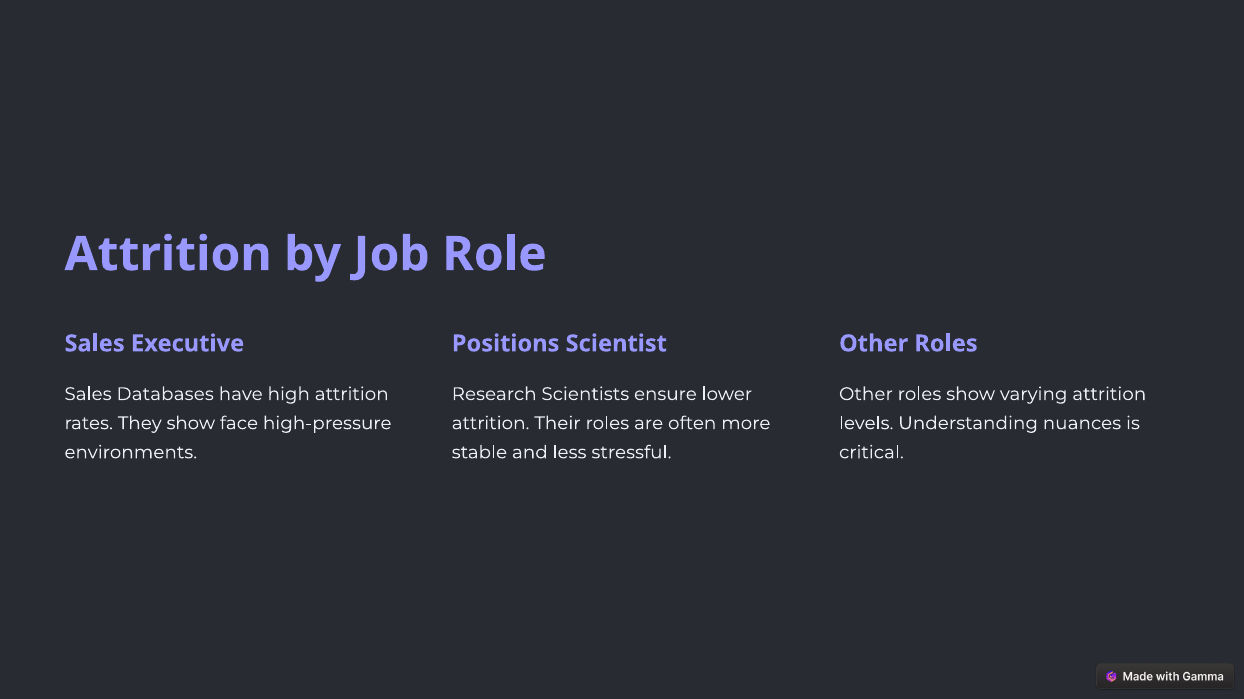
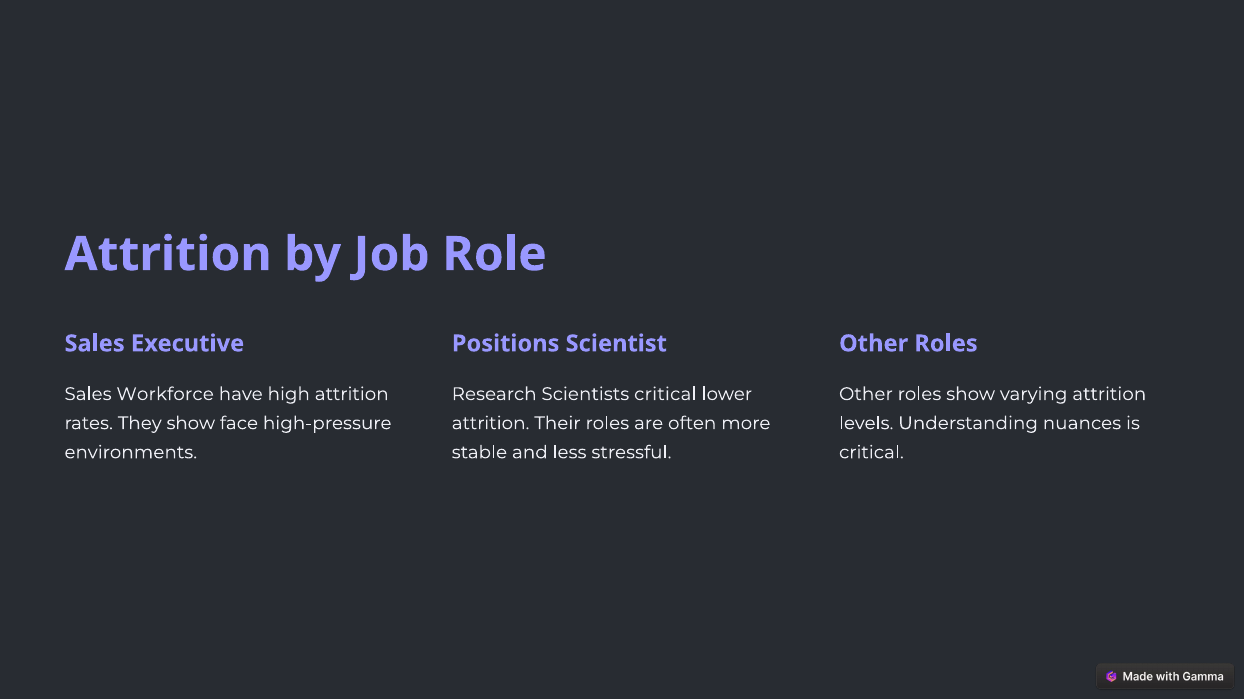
Databases: Databases -> Workforce
Scientists ensure: ensure -> critical
